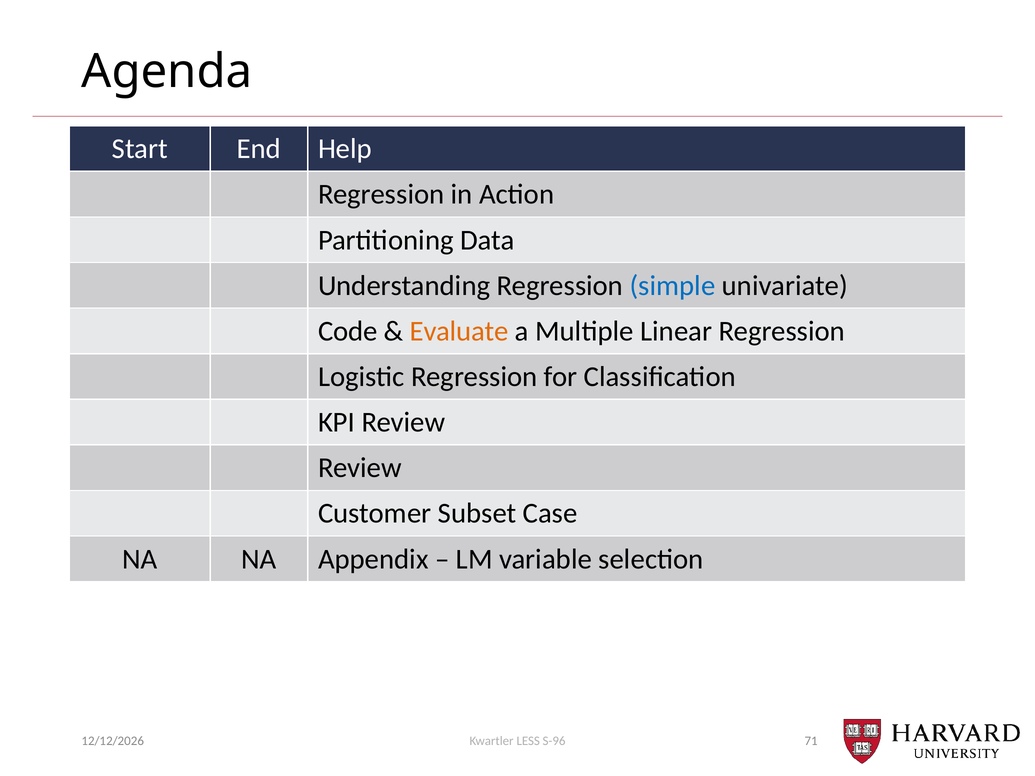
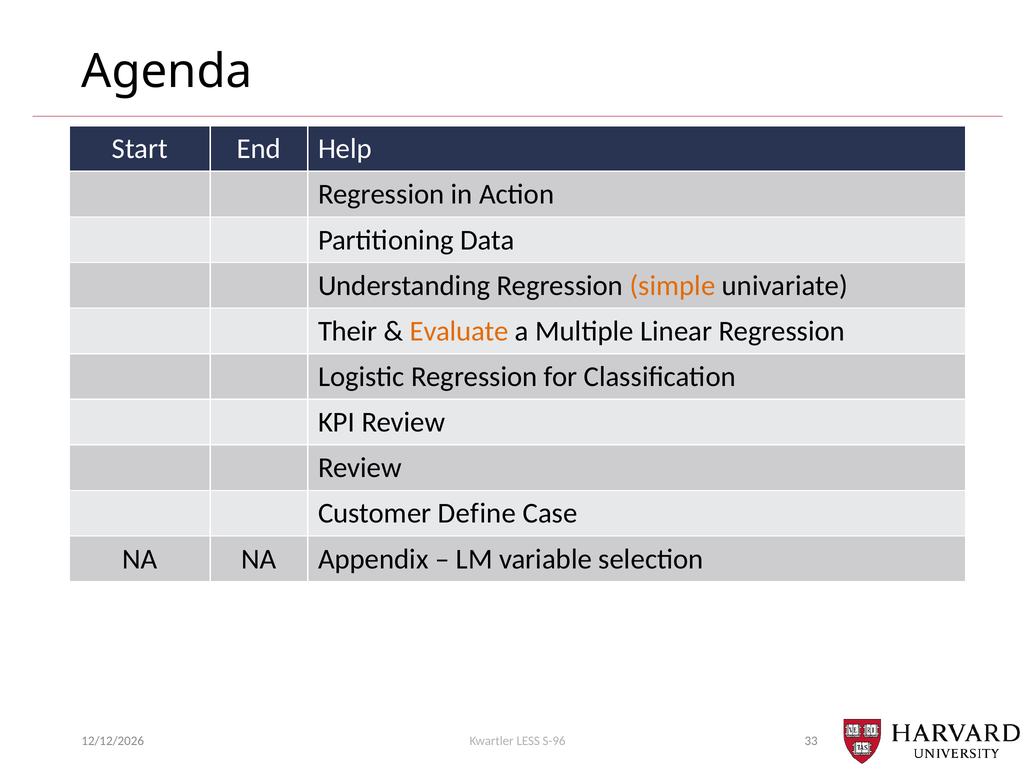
simple colour: blue -> orange
Code: Code -> Their
Subset: Subset -> Define
71: 71 -> 33
